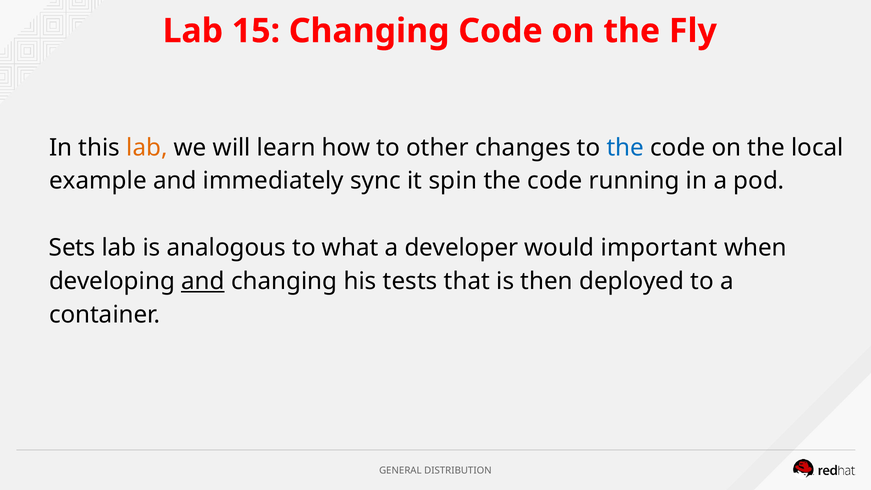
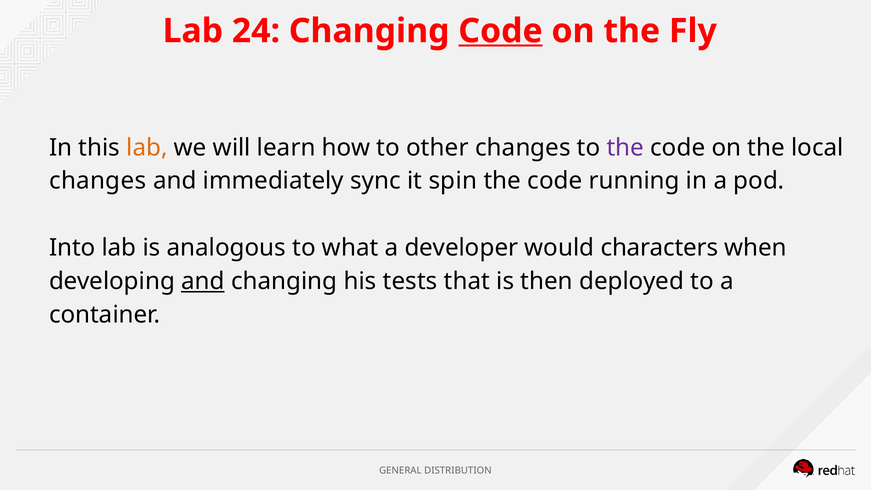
15: 15 -> 24
Code at (500, 31) underline: none -> present
the at (625, 148) colour: blue -> purple
example at (98, 181): example -> changes
Sets: Sets -> Into
important: important -> characters
